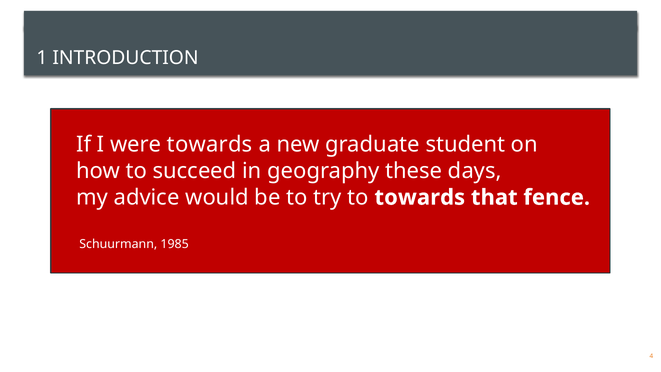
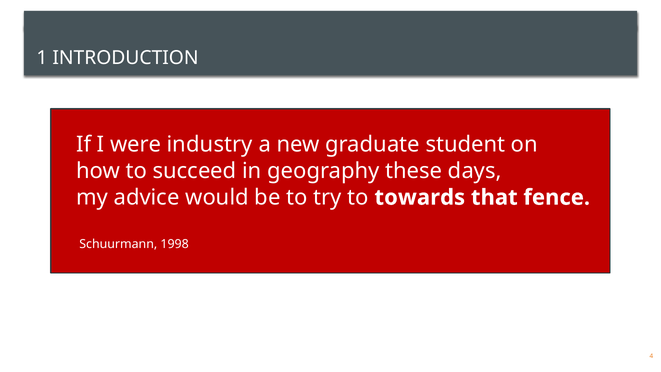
were towards: towards -> industry
1985: 1985 -> 1998
